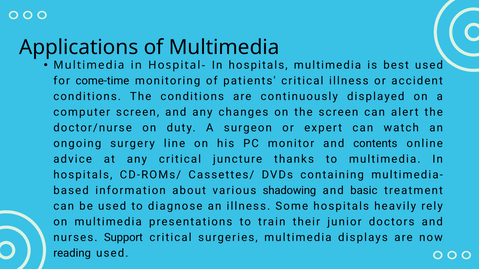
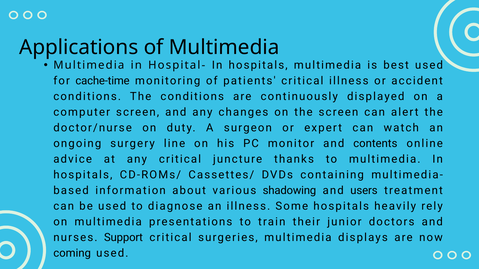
come-time: come-time -> cache-time
basic: basic -> users
reading: reading -> coming
